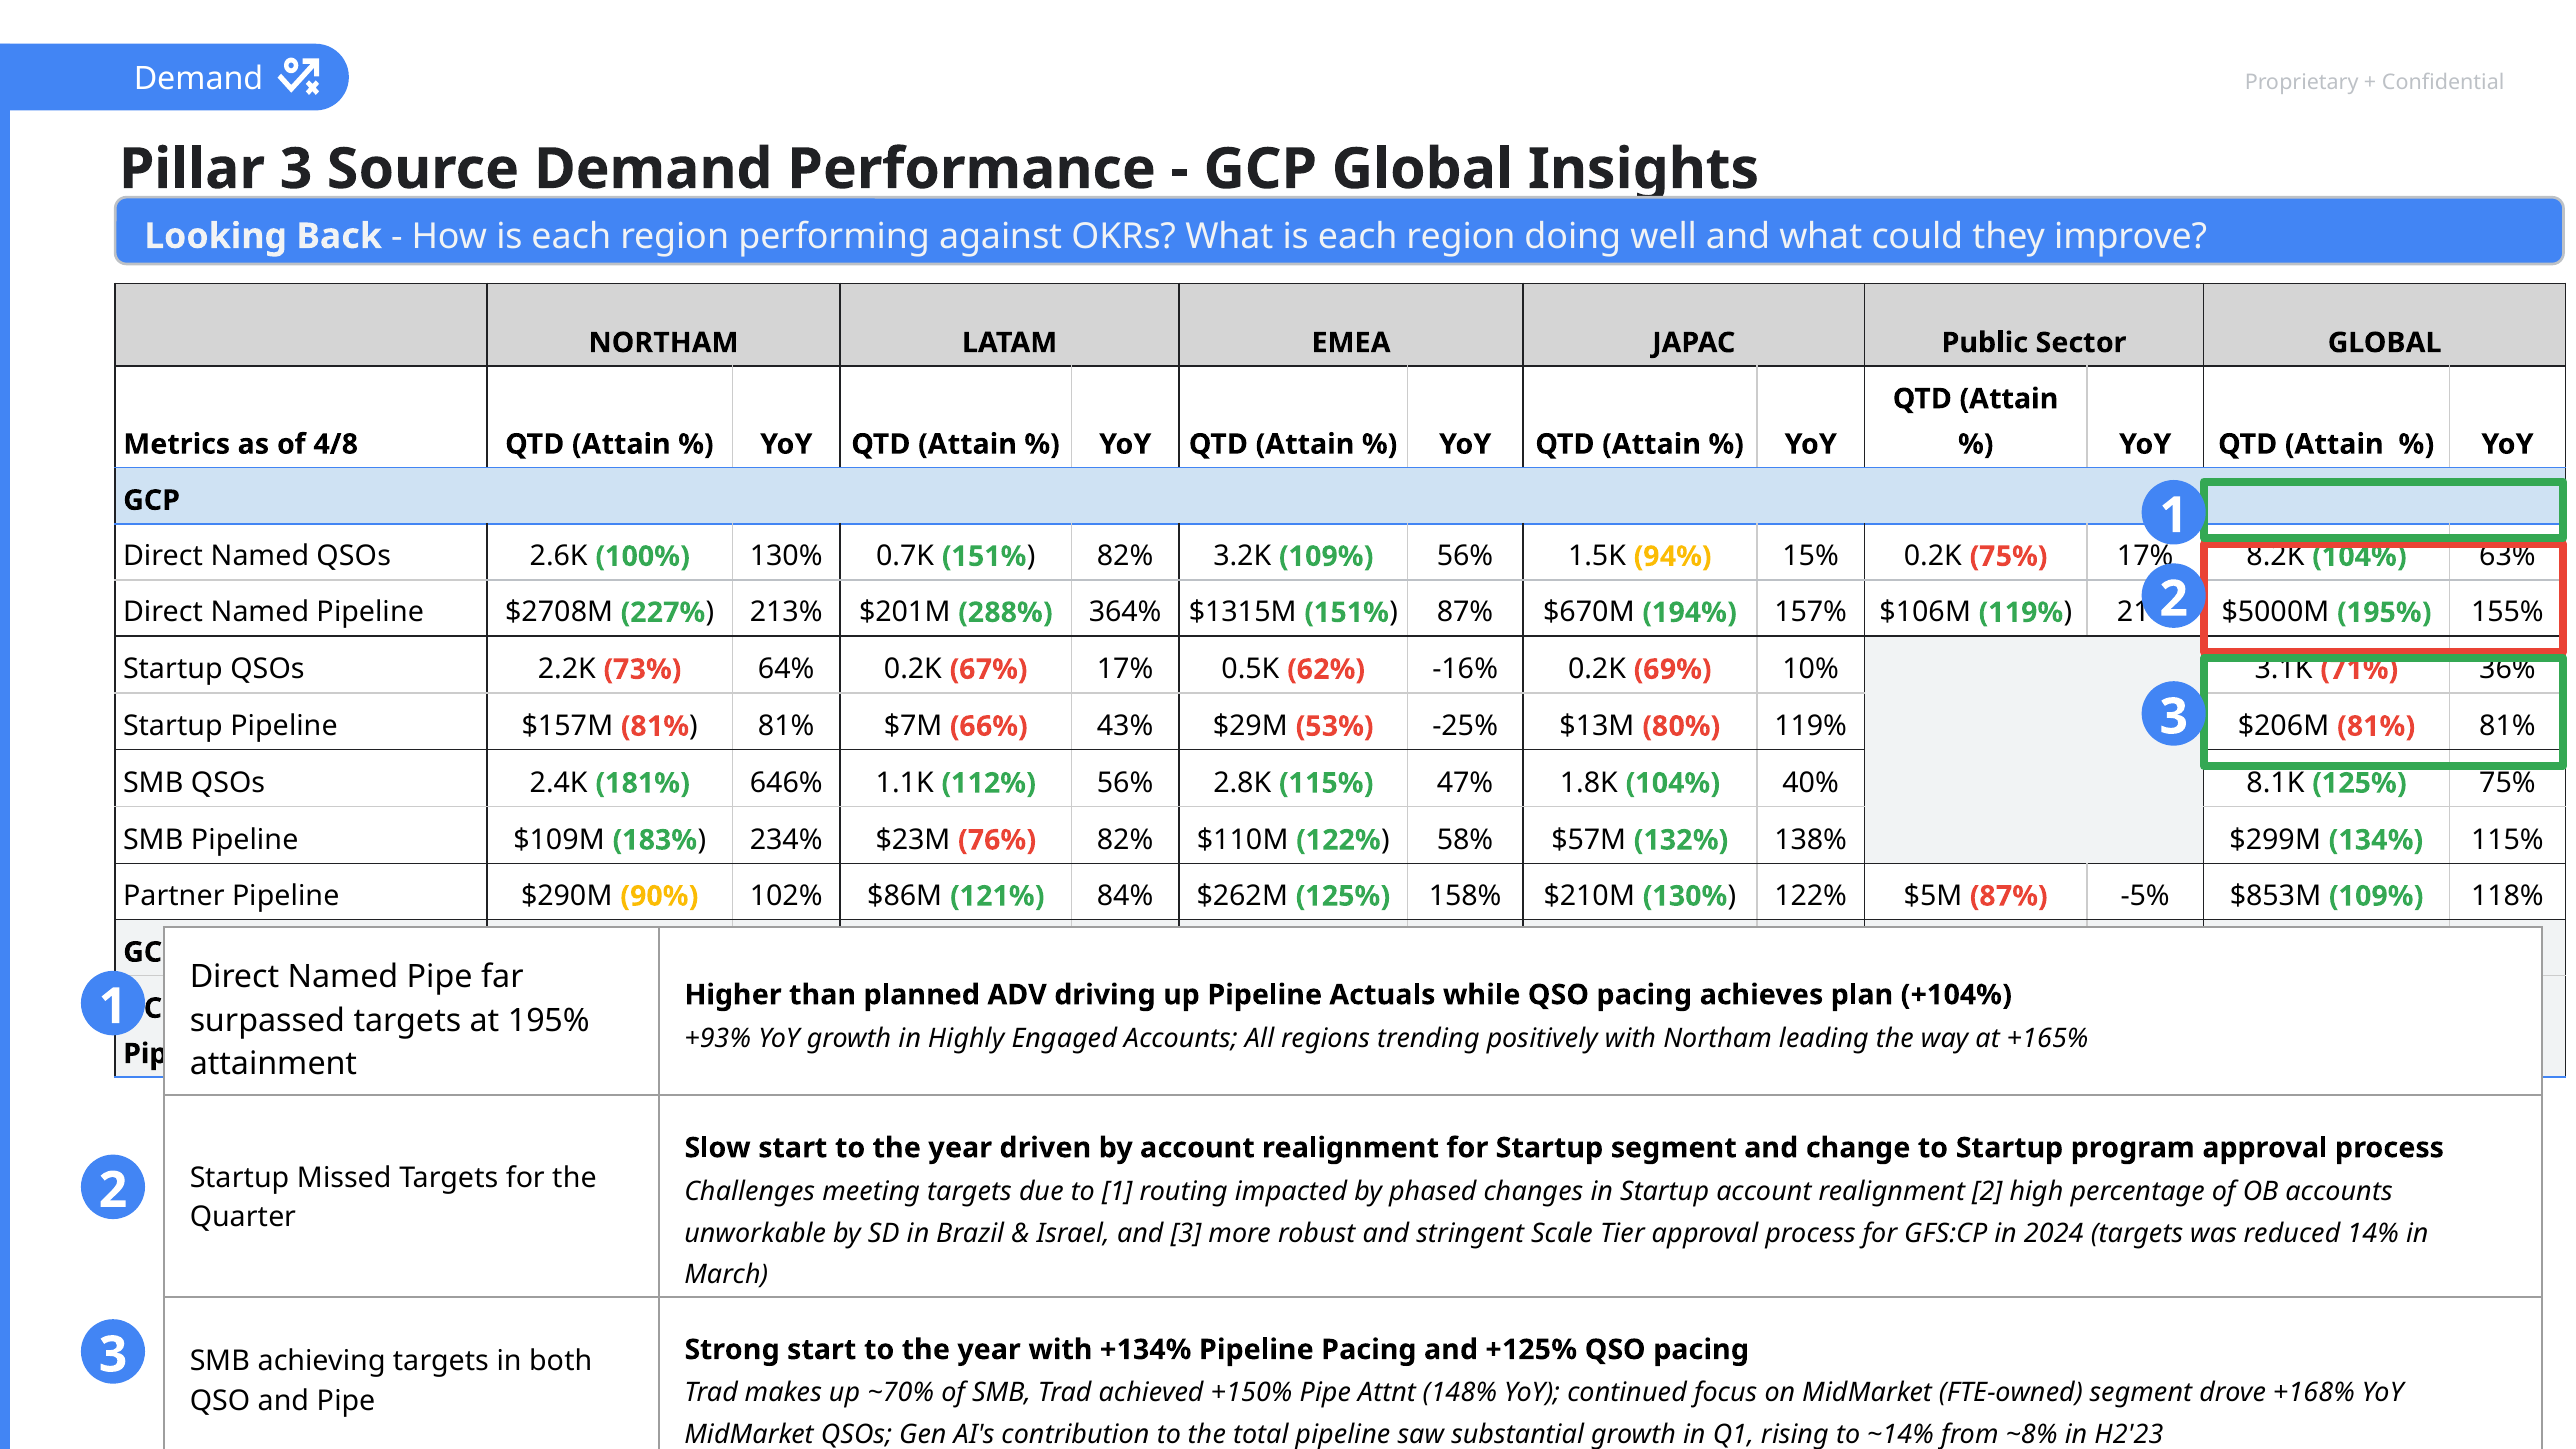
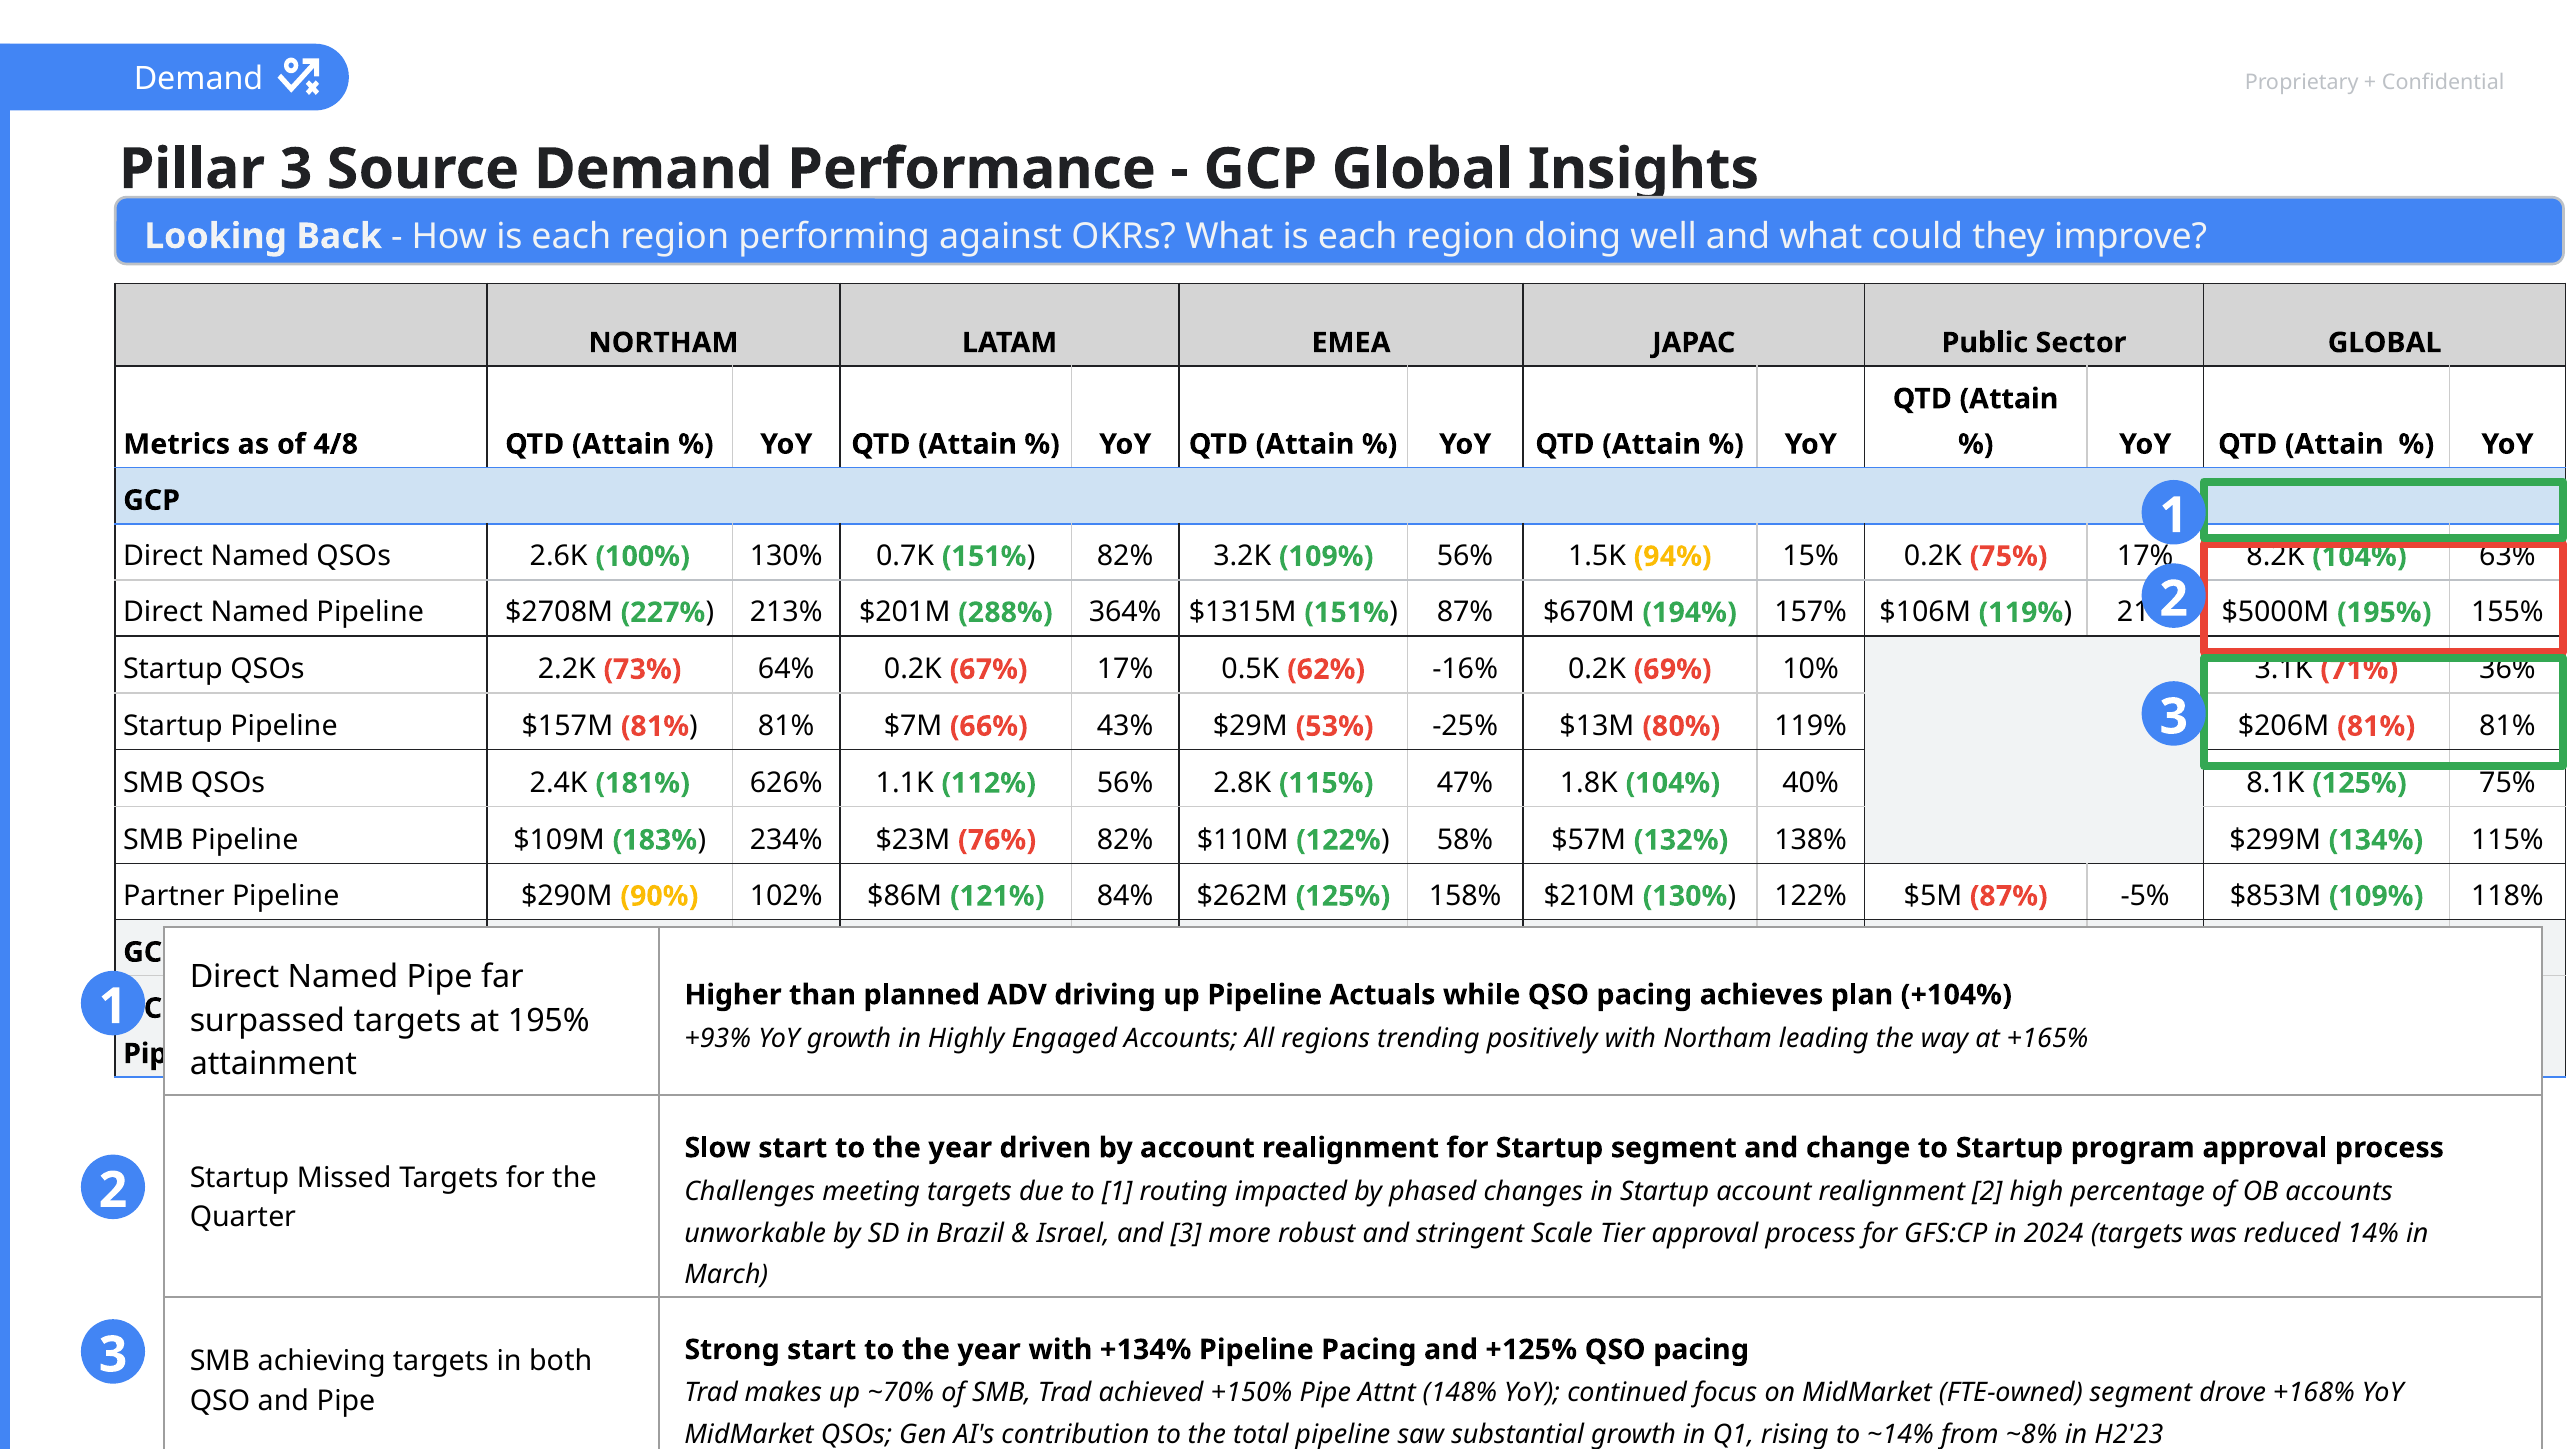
646%: 646% -> 626%
